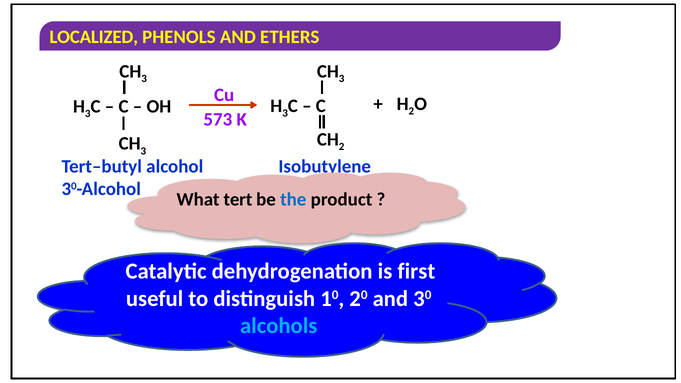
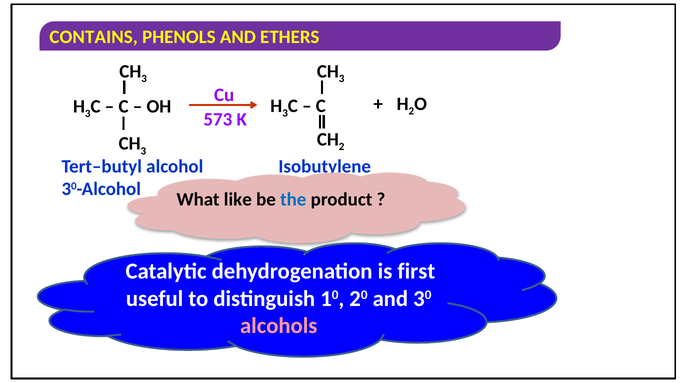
LOCALIZED: LOCALIZED -> CONTAINS
tert: tert -> like
alcohols colour: light blue -> pink
